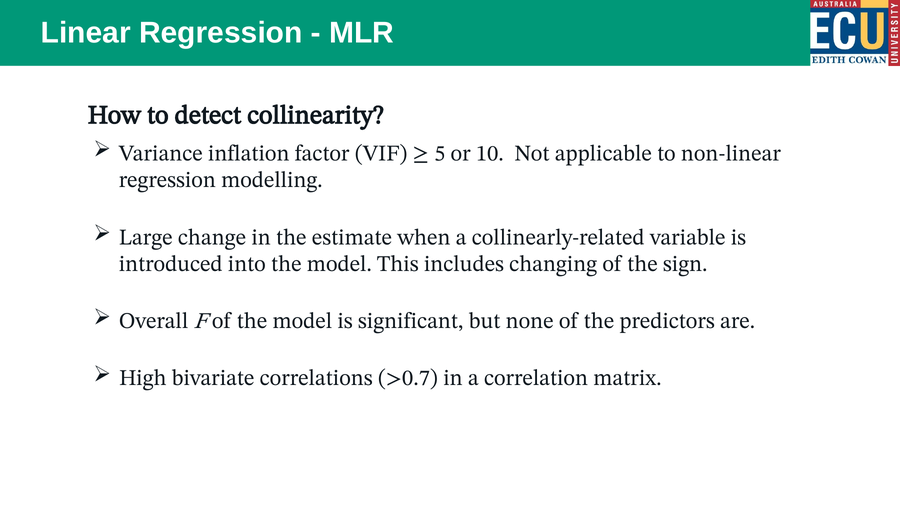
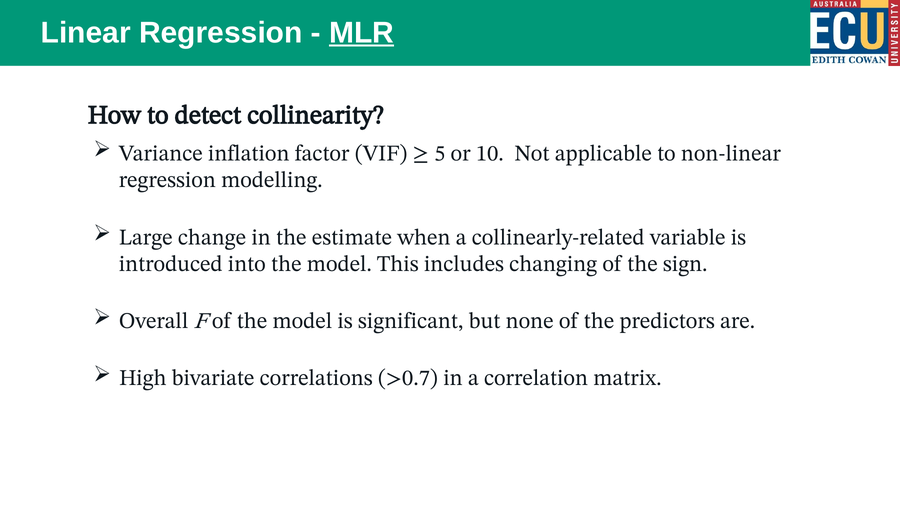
MLR underline: none -> present
